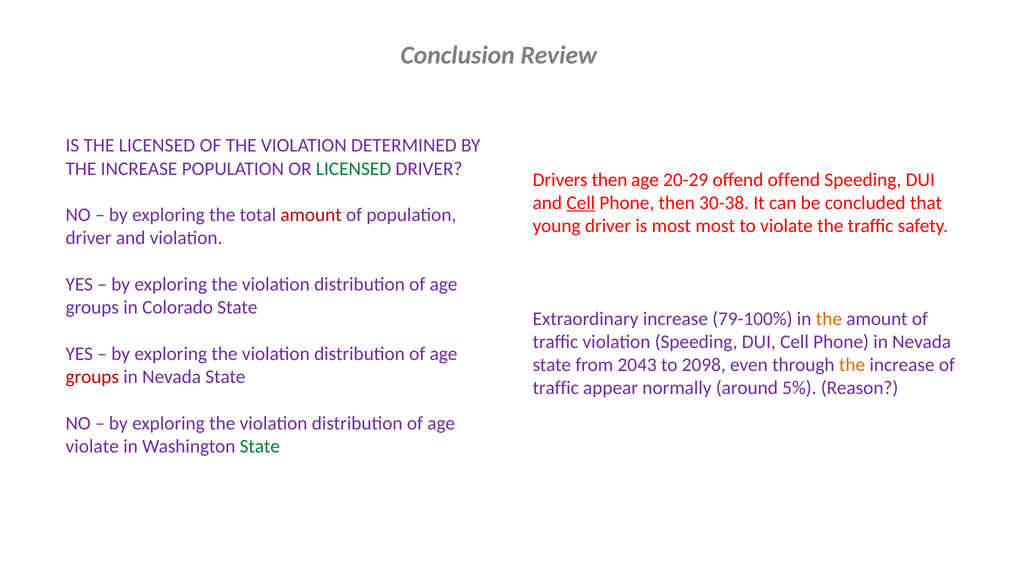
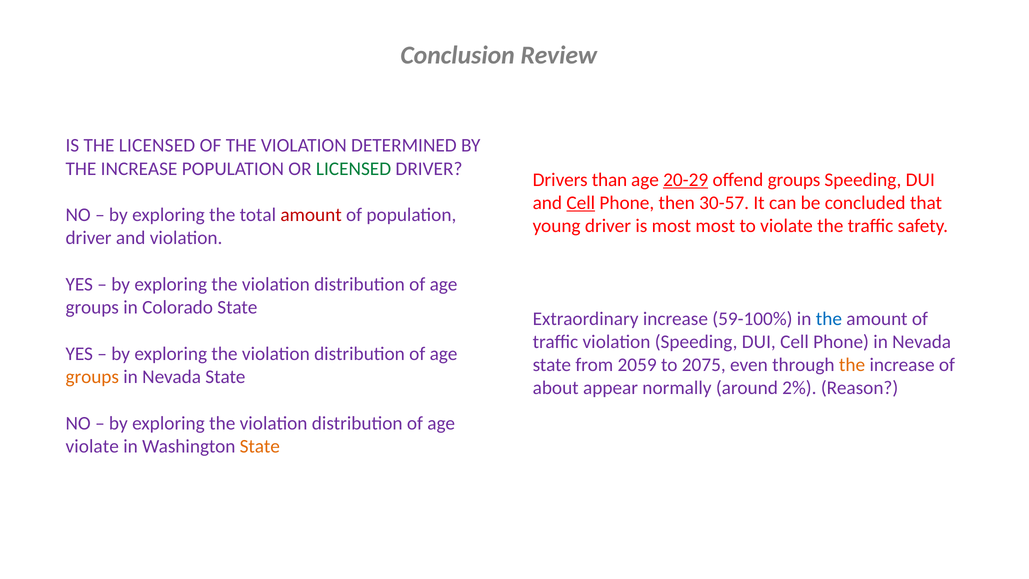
Drivers then: then -> than
20-29 underline: none -> present
offend offend: offend -> groups
30-38: 30-38 -> 30-57
79-100%: 79-100% -> 59-100%
the at (829, 319) colour: orange -> blue
2043: 2043 -> 2059
2098: 2098 -> 2075
groups at (92, 377) colour: red -> orange
traffic at (556, 388): traffic -> about
5%: 5% -> 2%
State at (260, 446) colour: green -> orange
